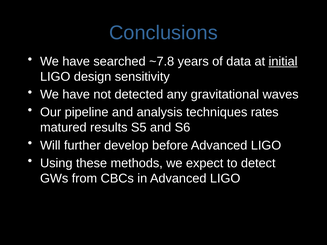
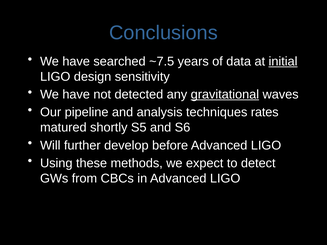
~7.8: ~7.8 -> ~7.5
gravitational underline: none -> present
results: results -> shortly
